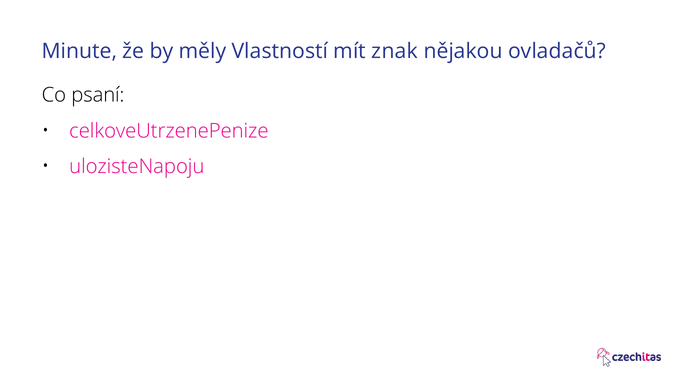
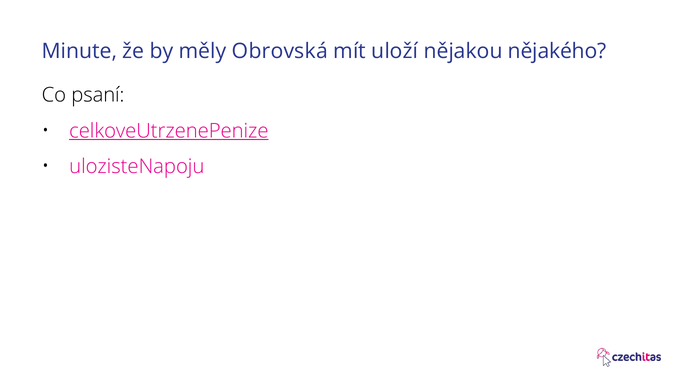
Vlastností: Vlastností -> Obrovská
znak: znak -> uloží
ovladačů: ovladačů -> nějakého
celkoveUtrzenePenize underline: none -> present
